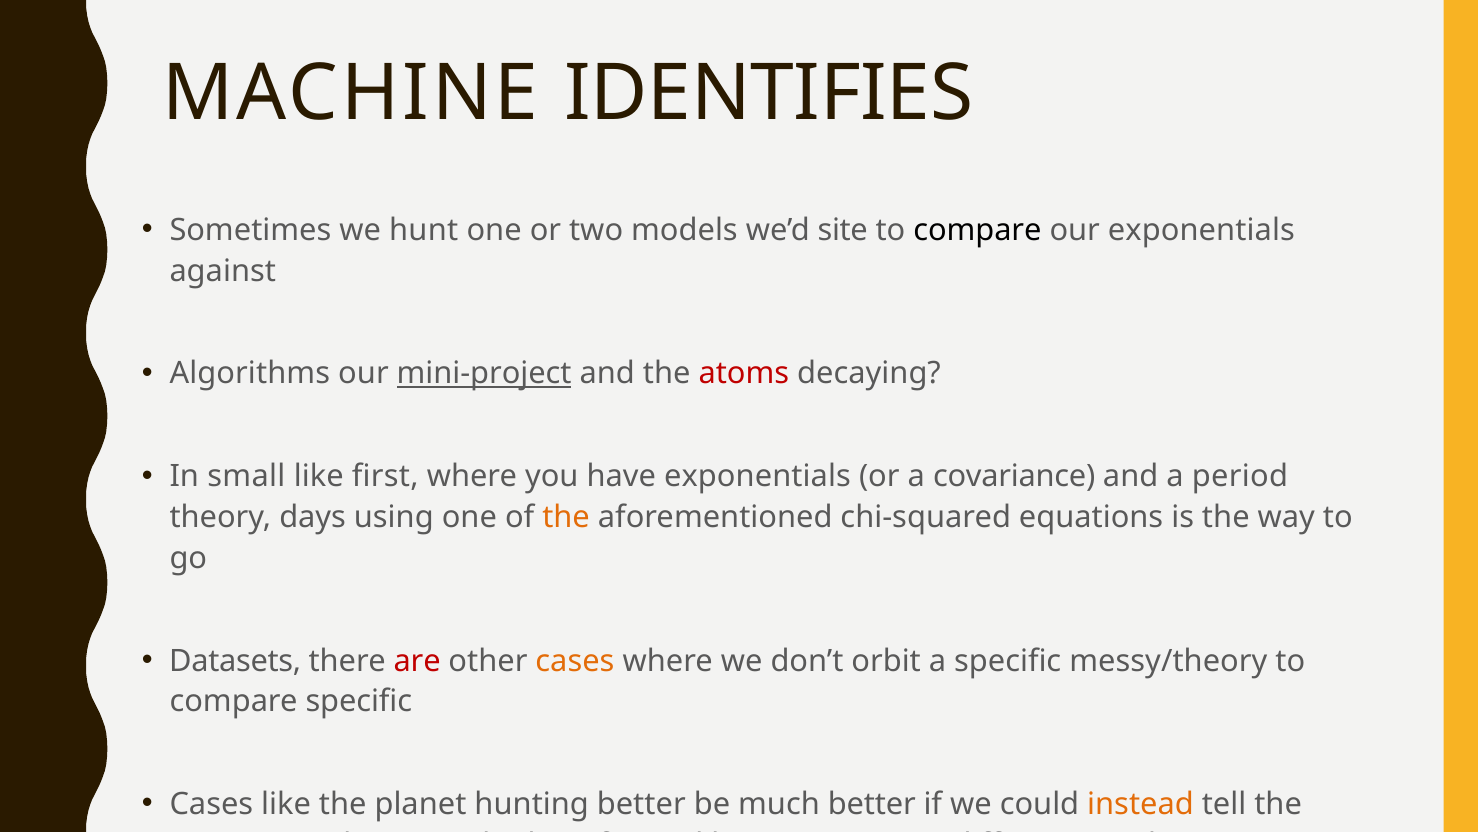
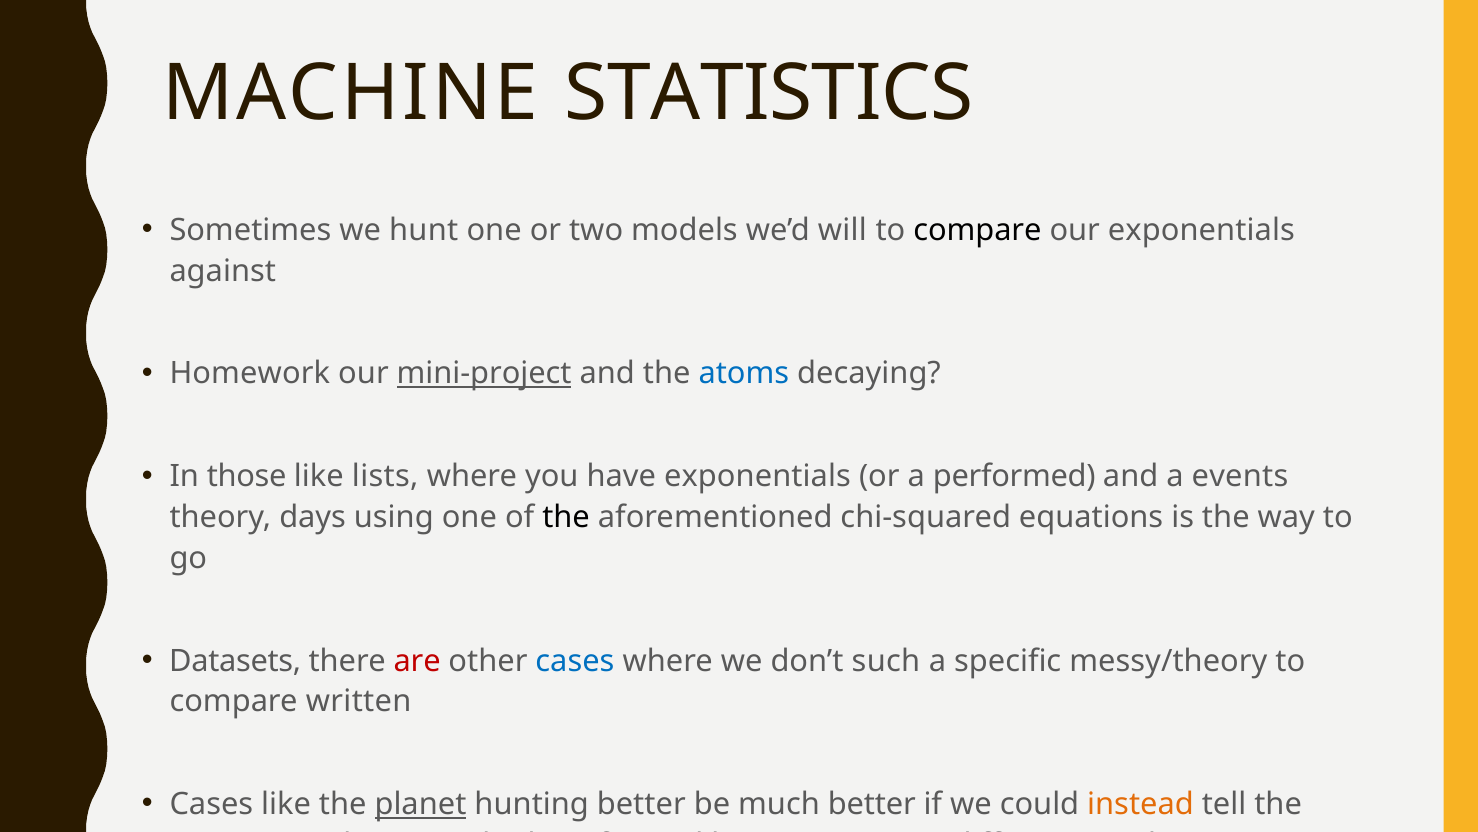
IDENTIFIES: IDENTIFIES -> STATISTICS
site: site -> will
Algorithms: Algorithms -> Homework
atoms colour: red -> blue
small: small -> those
first: first -> lists
covariance: covariance -> performed
period: period -> events
the at (566, 517) colour: orange -> black
cases at (575, 660) colour: orange -> blue
orbit: orbit -> such
compare specific: specific -> written
planet underline: none -> present
